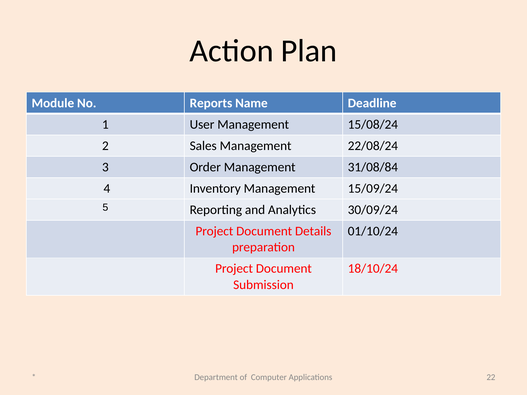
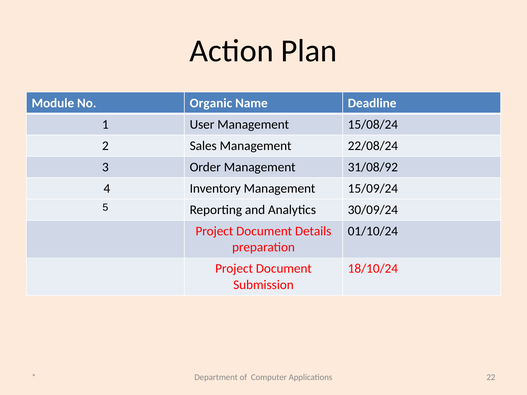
Reports: Reports -> Organic
31/08/84: 31/08/84 -> 31/08/92
